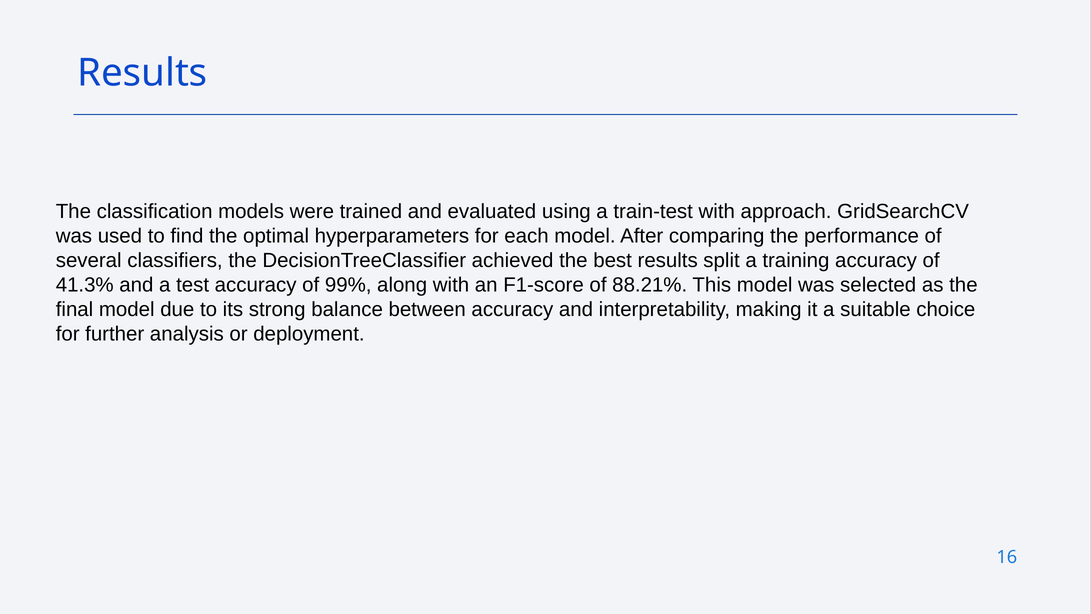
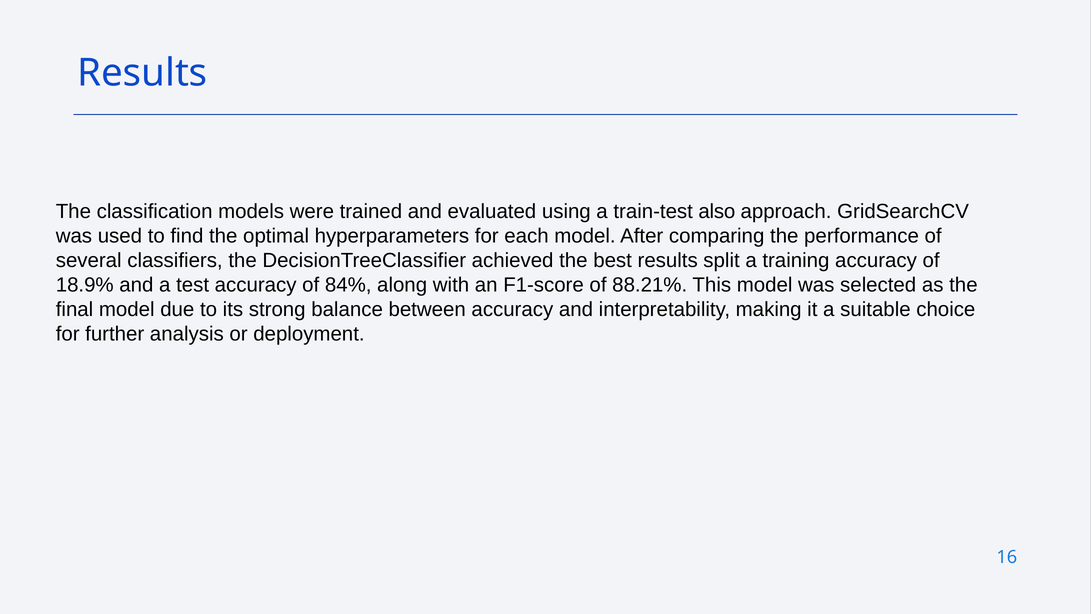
train-test with: with -> also
41.3%: 41.3% -> 18.9%
99%: 99% -> 84%
